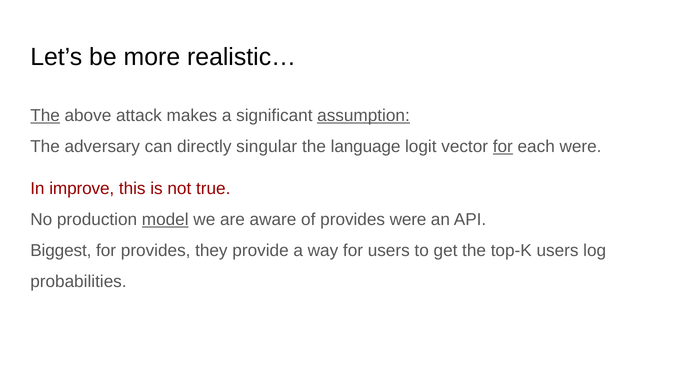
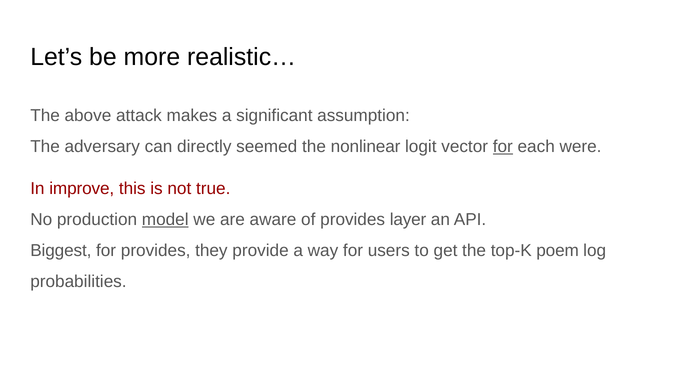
The at (45, 115) underline: present -> none
assumption underline: present -> none
singular: singular -> seemed
language: language -> nonlinear
provides were: were -> layer
top-K users: users -> poem
